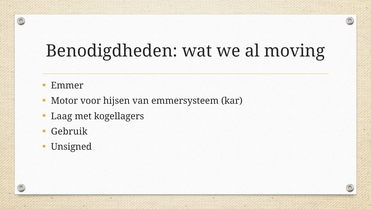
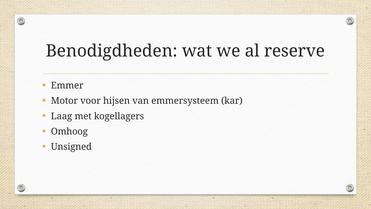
moving: moving -> reserve
Gebruik: Gebruik -> Omhoog
